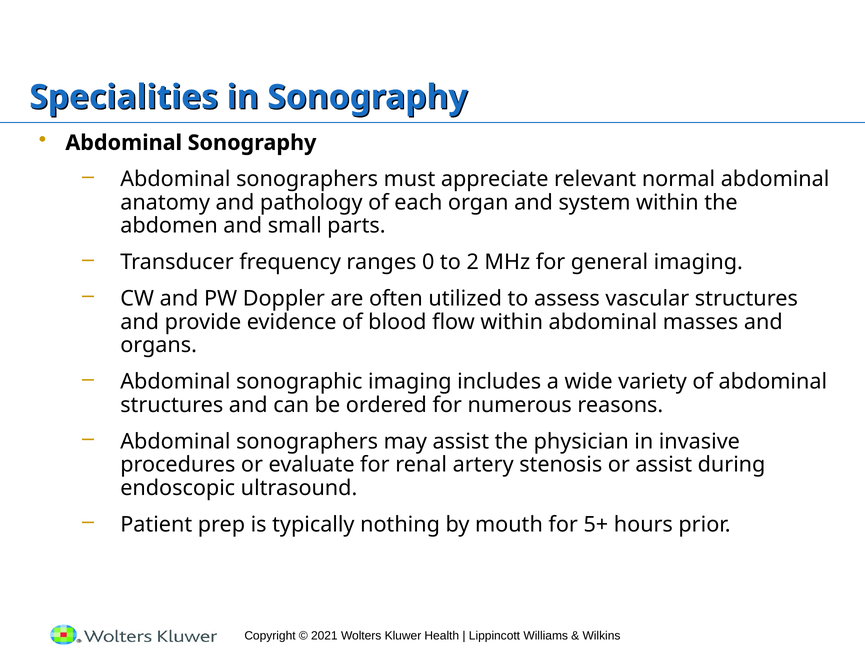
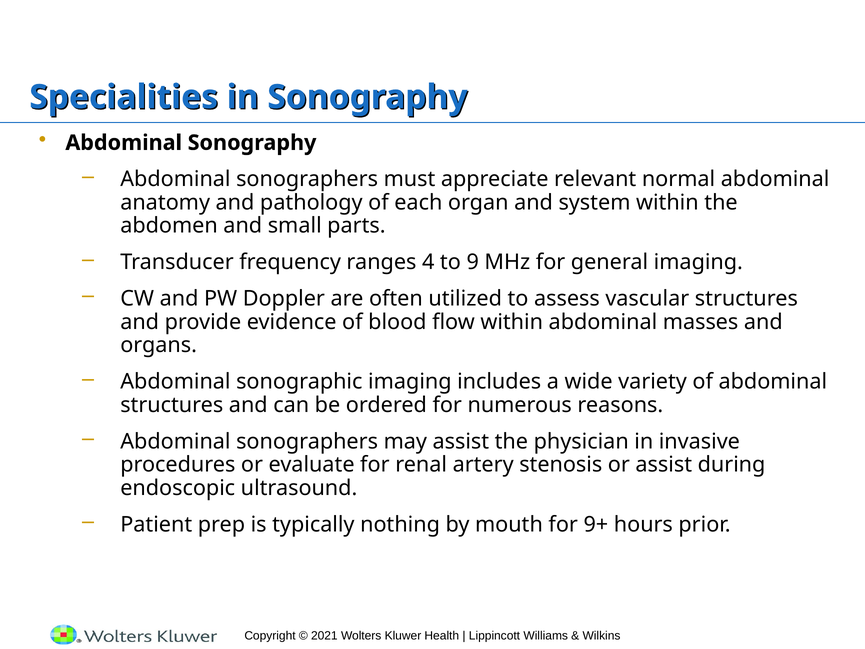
0: 0 -> 4
2: 2 -> 9
5+: 5+ -> 9+
